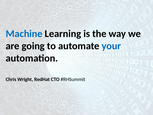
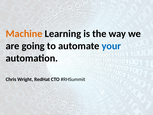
Machine colour: blue -> orange
